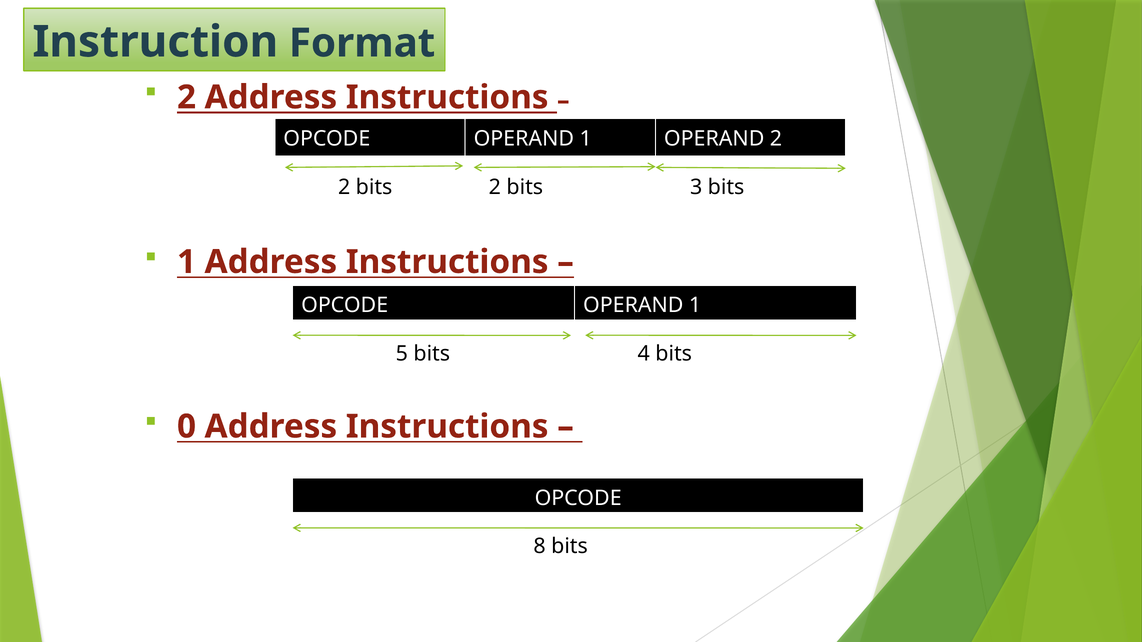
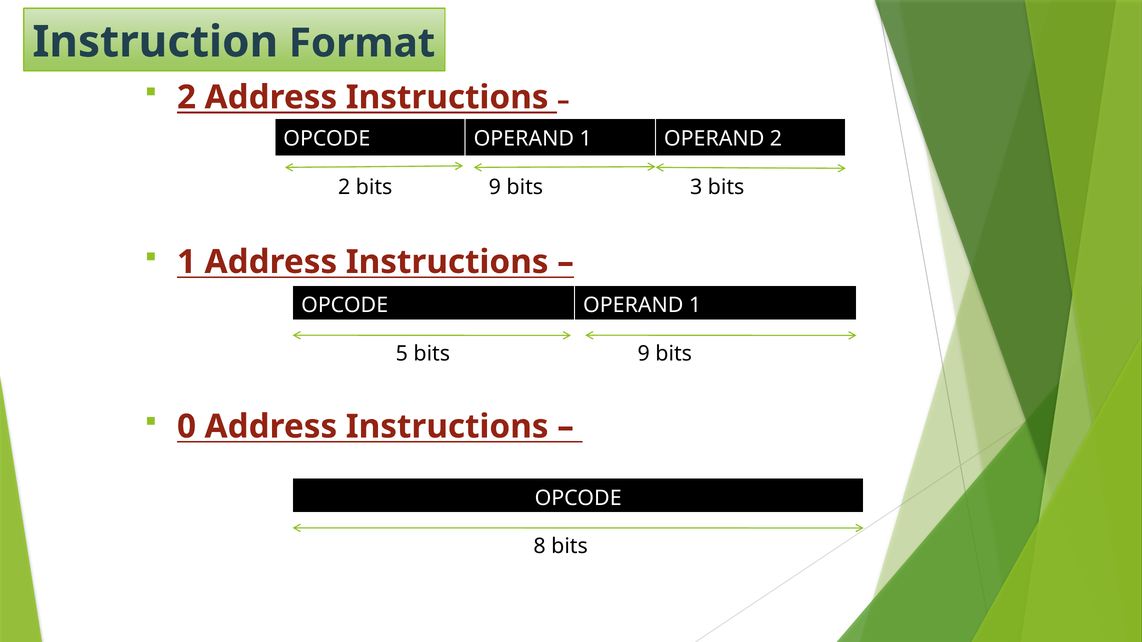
2 bits 2: 2 -> 9
5 bits 4: 4 -> 9
